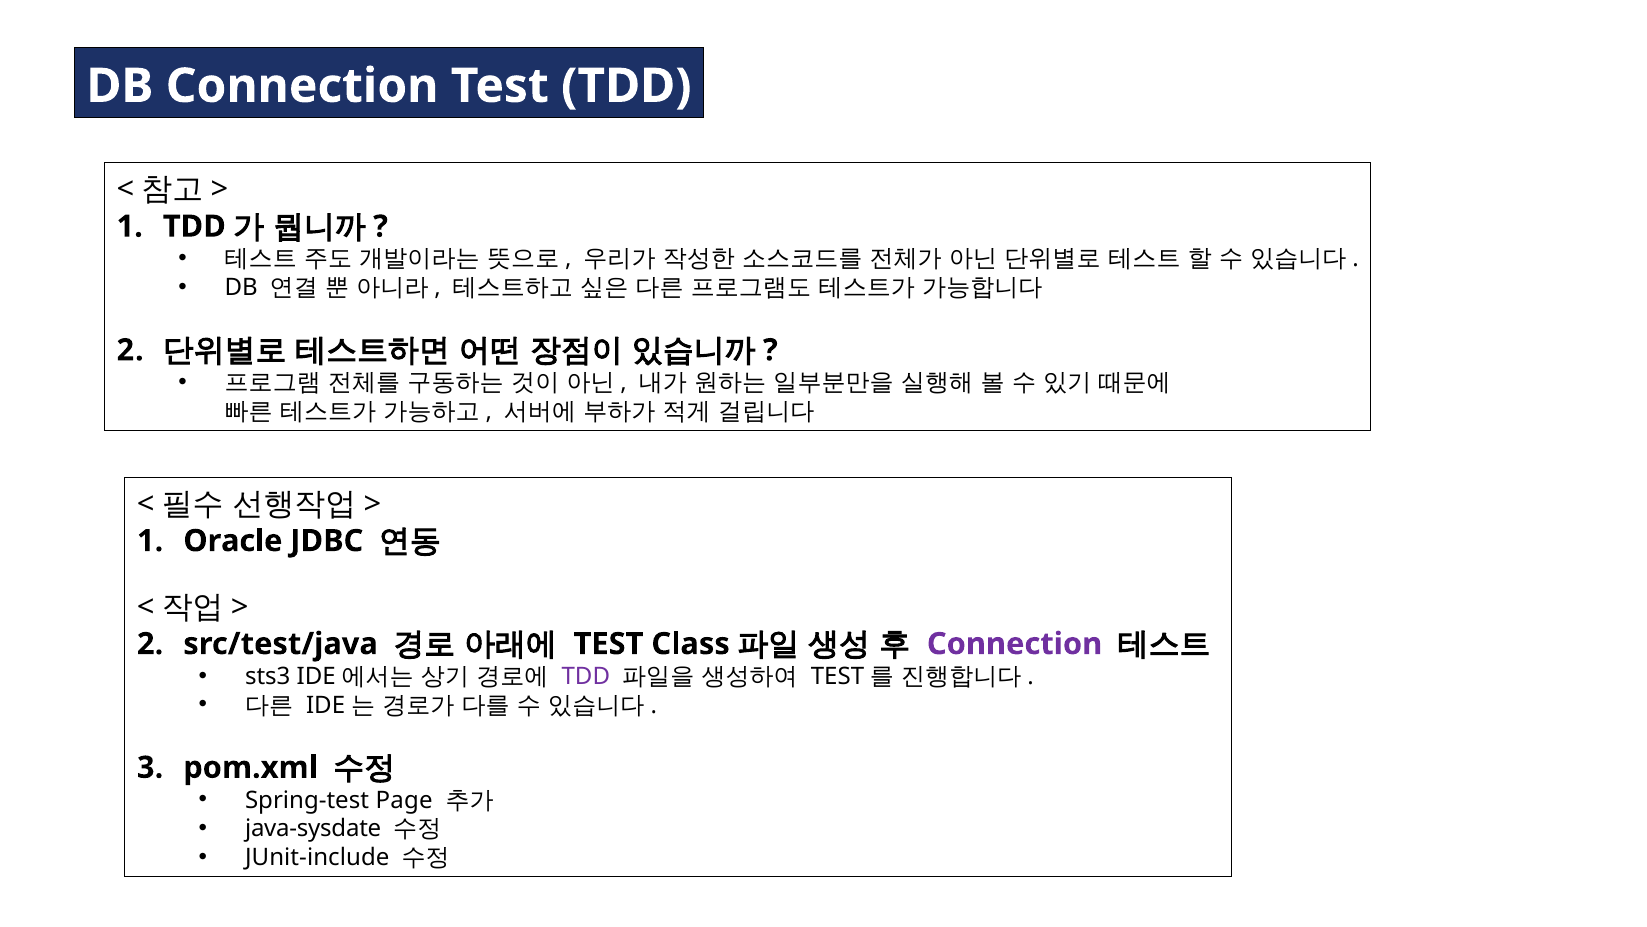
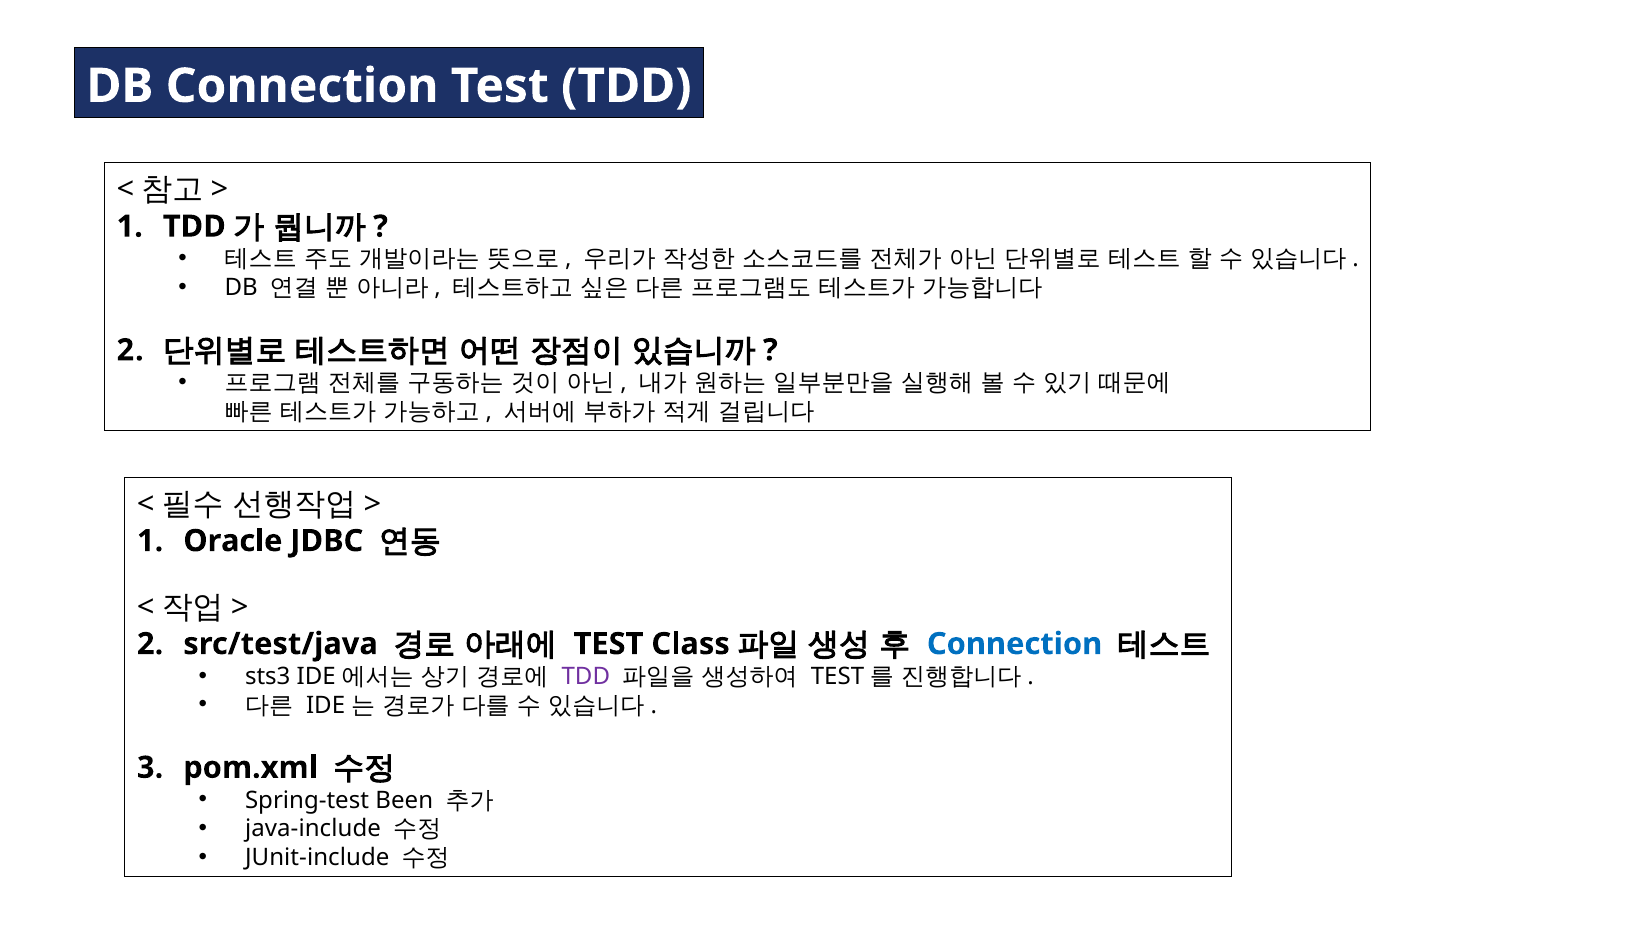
Connection at (1015, 644) colour: purple -> blue
Page: Page -> Been
java-sysdate: java-sysdate -> java-include
